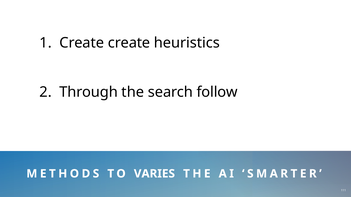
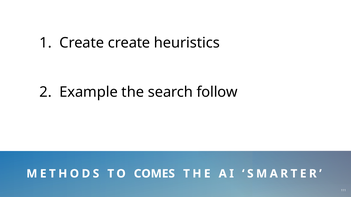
Through: Through -> Example
VARIES: VARIES -> COMES
